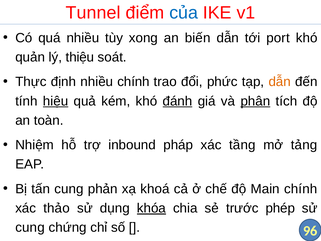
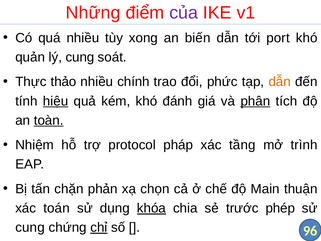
Tunnel: Tunnel -> Những
của colour: blue -> purple
lý thiệu: thiệu -> cung
định: định -> thảo
đánh underline: present -> none
toàn underline: none -> present
inbound: inbound -> protocol
tảng: tảng -> trình
tấn cung: cung -> chặn
khoá: khoá -> chọn
Main chính: chính -> thuận
thảo: thảo -> toán
chỉ underline: none -> present
